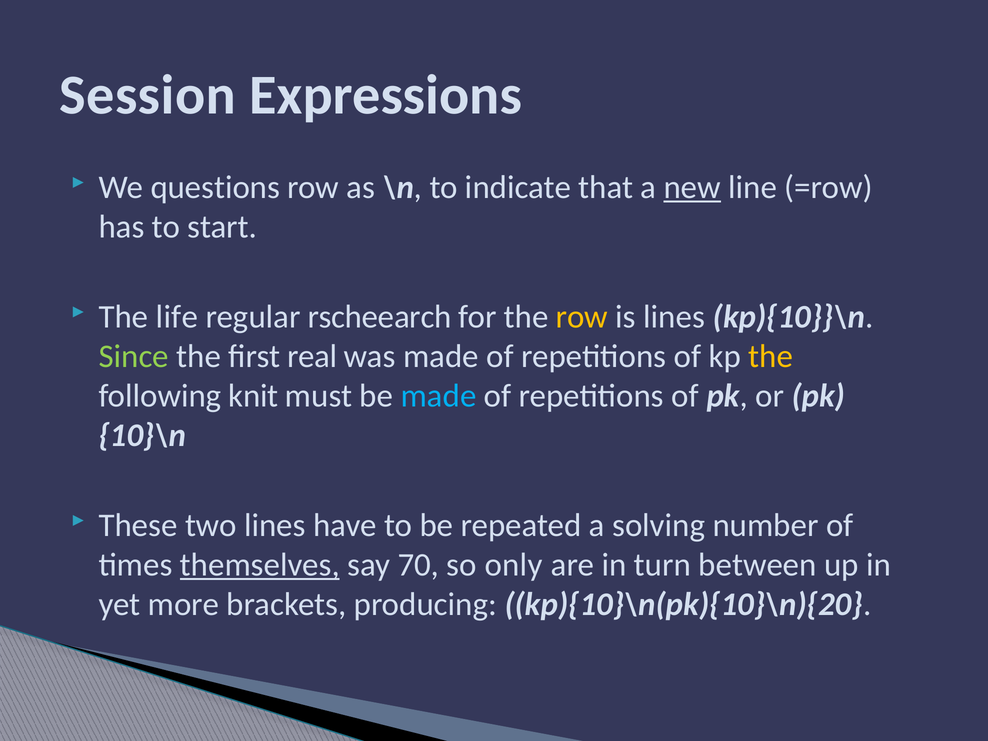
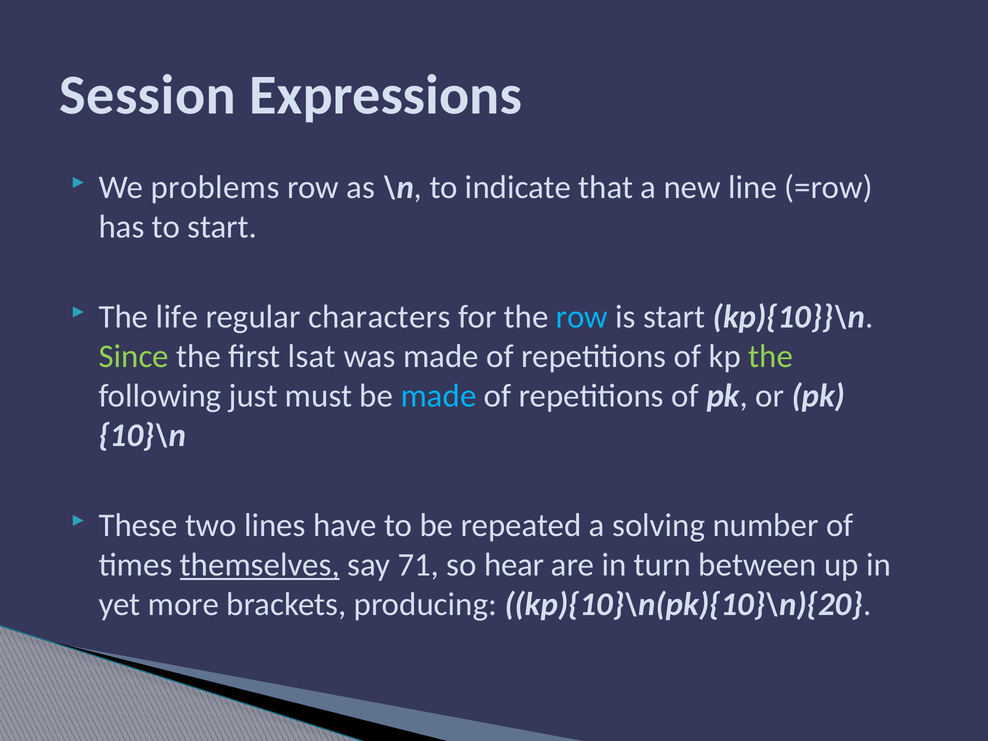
questions: questions -> problems
new underline: present -> none
rscheearch: rscheearch -> characters
row at (582, 317) colour: yellow -> light blue
is lines: lines -> start
real: real -> lsat
the at (771, 356) colour: yellow -> light green
knit: knit -> just
70: 70 -> 71
only: only -> hear
